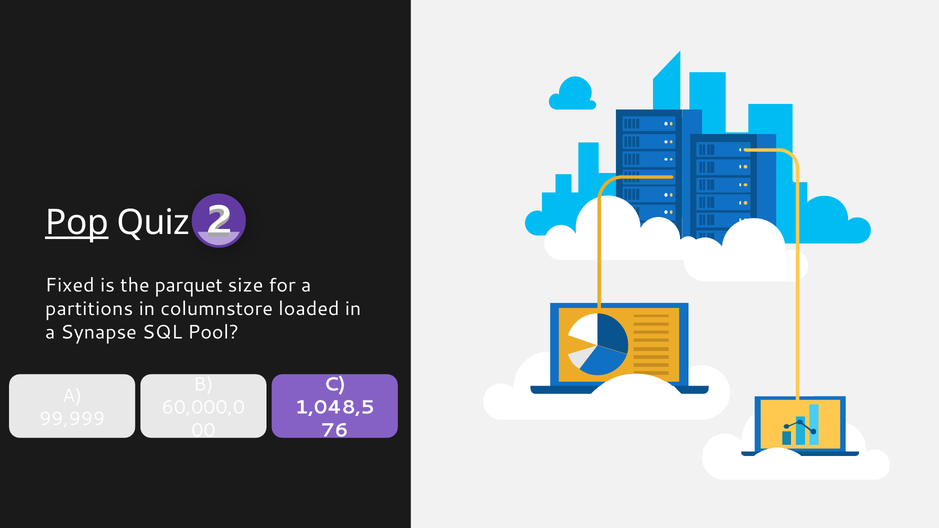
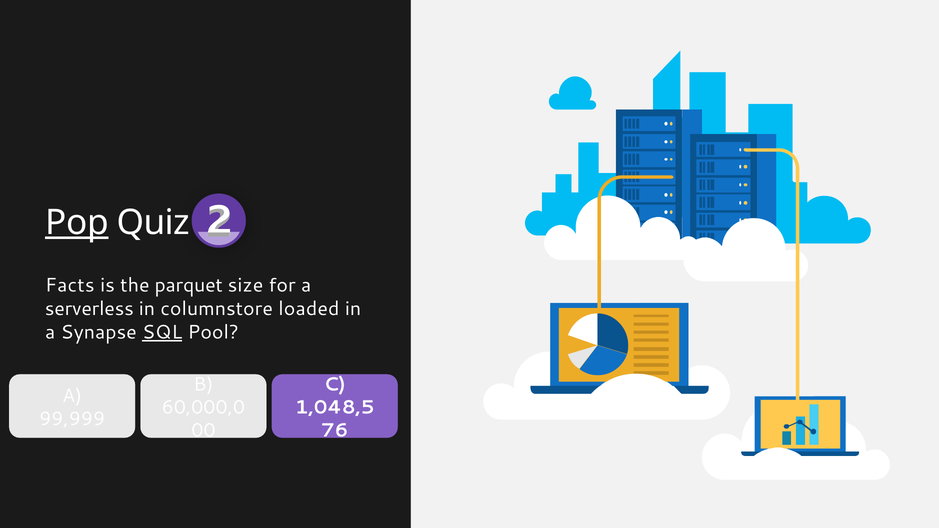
Fixed: Fixed -> Facts
partitions: partitions -> serverless
SQL underline: none -> present
